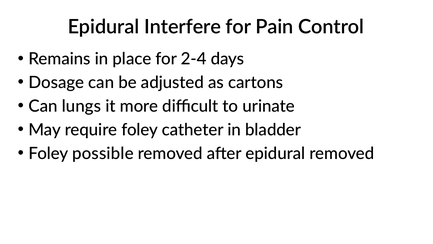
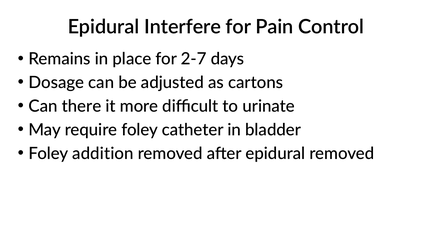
2-4: 2-4 -> 2-7
lungs: lungs -> there
possible: possible -> addition
